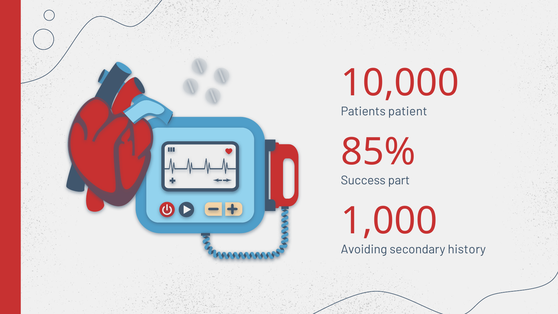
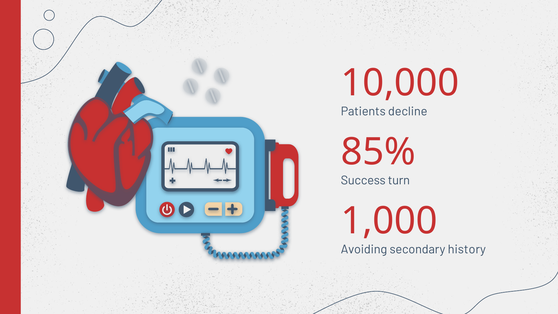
patient: patient -> decline
part: part -> turn
